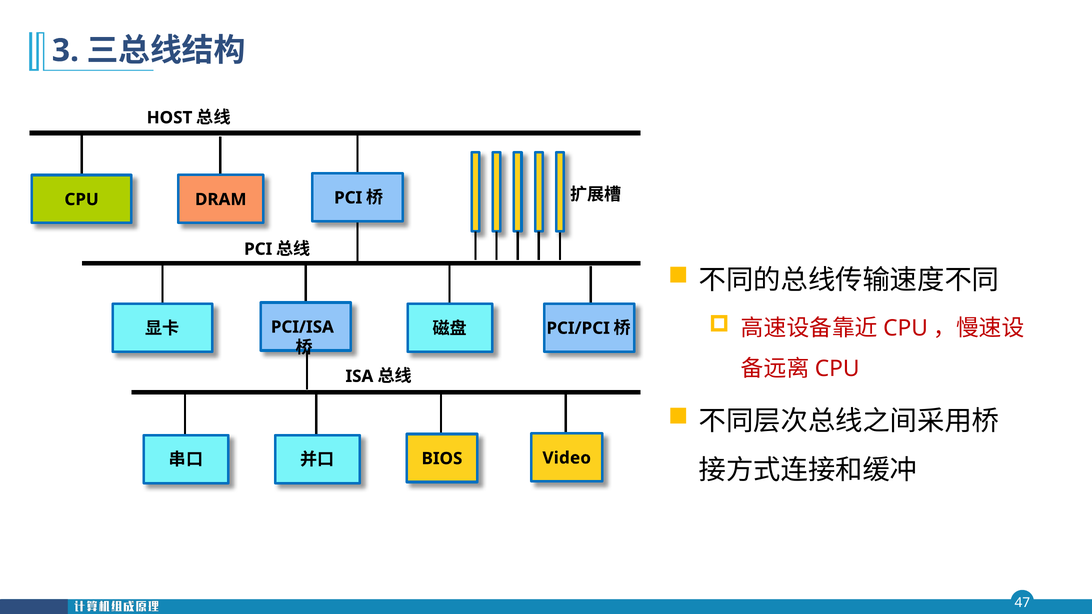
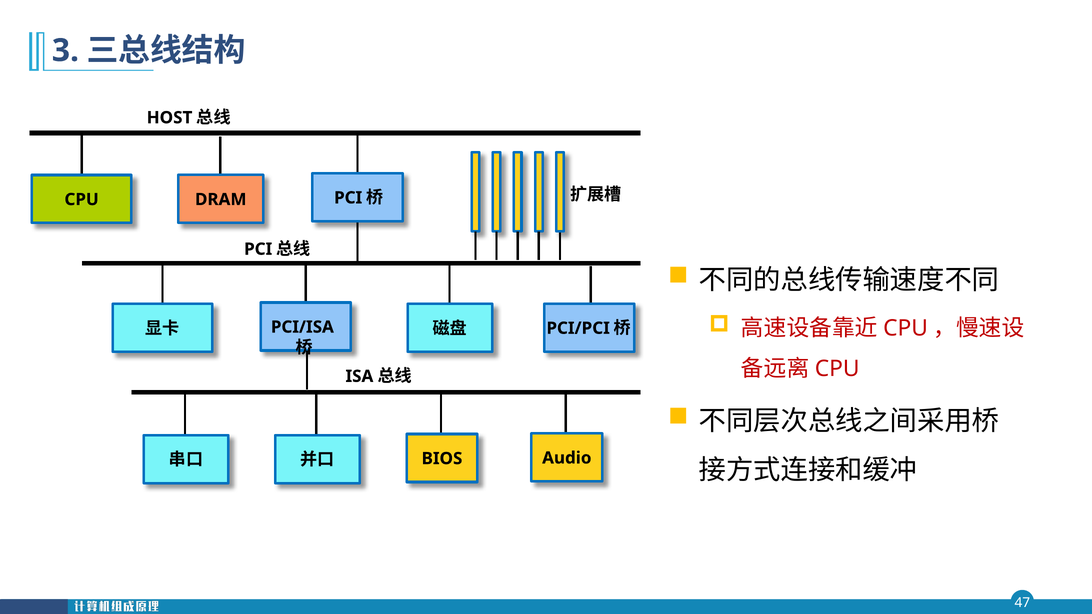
Video: Video -> Audio
